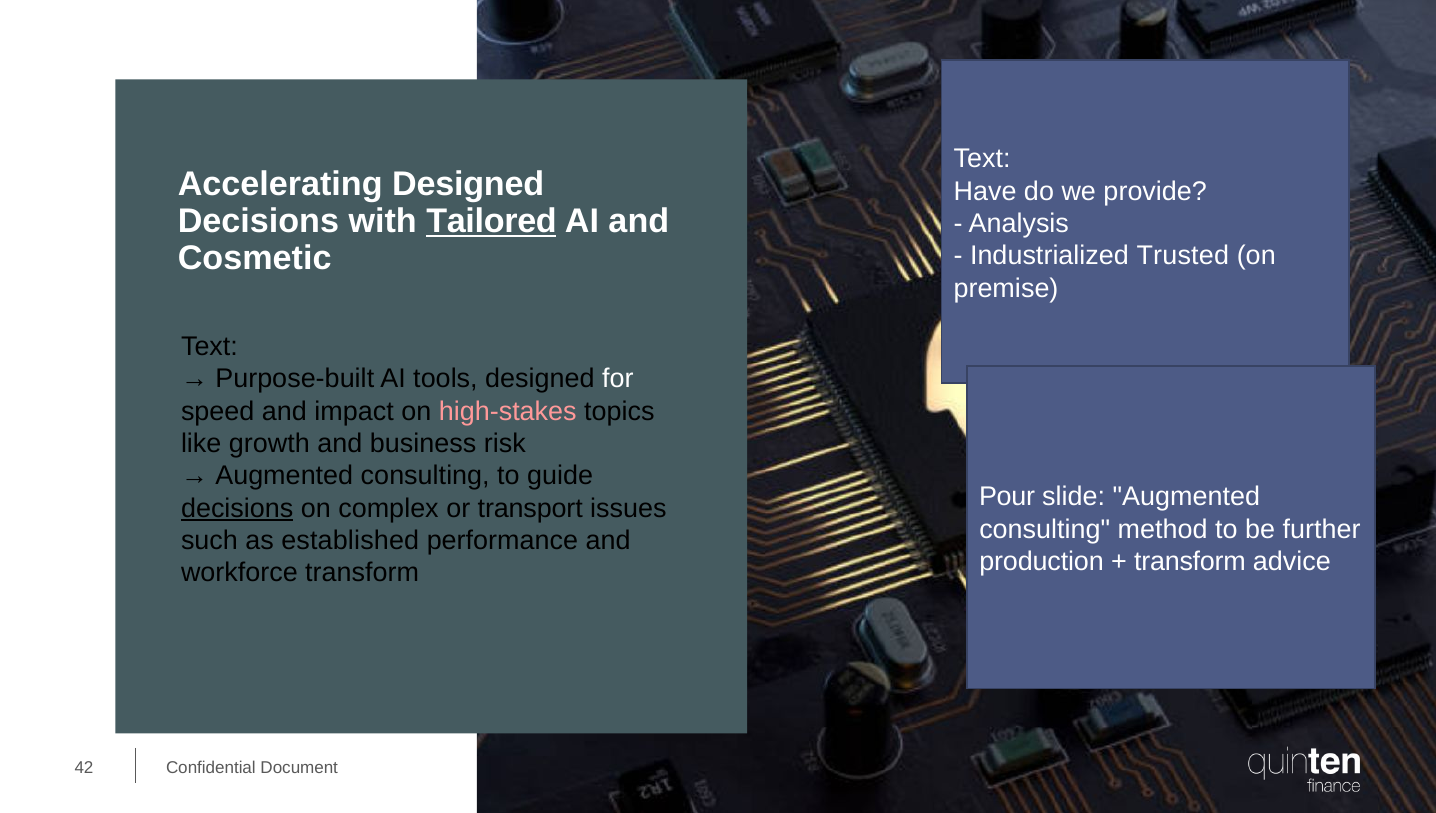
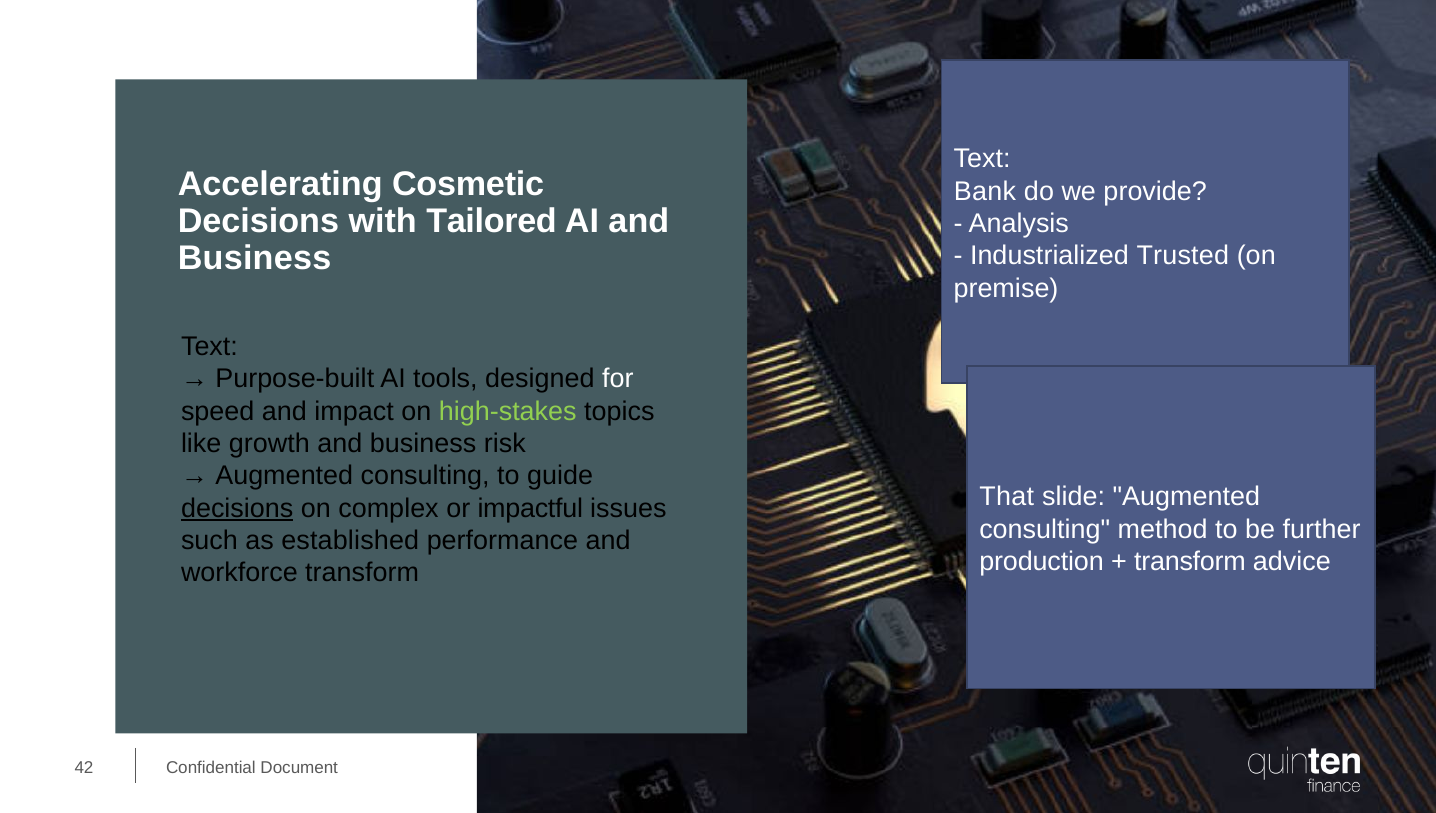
Accelerating Designed: Designed -> Cosmetic
Have: Have -> Bank
Tailored underline: present -> none
Cosmetic at (255, 258): Cosmetic -> Business
high-stakes colour: pink -> light green
Pour: Pour -> That
transport: transport -> impactful
